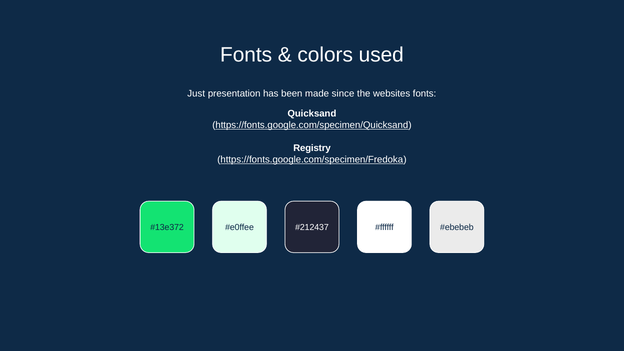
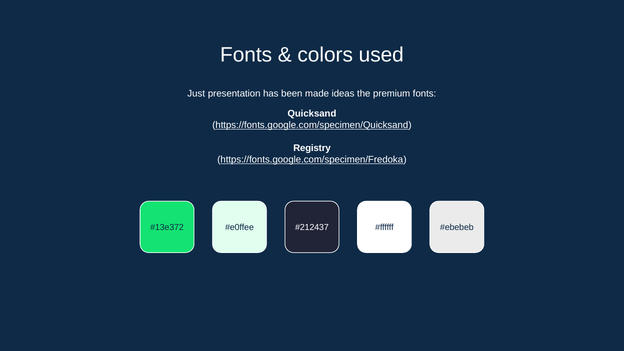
since: since -> ideas
websites: websites -> premium
